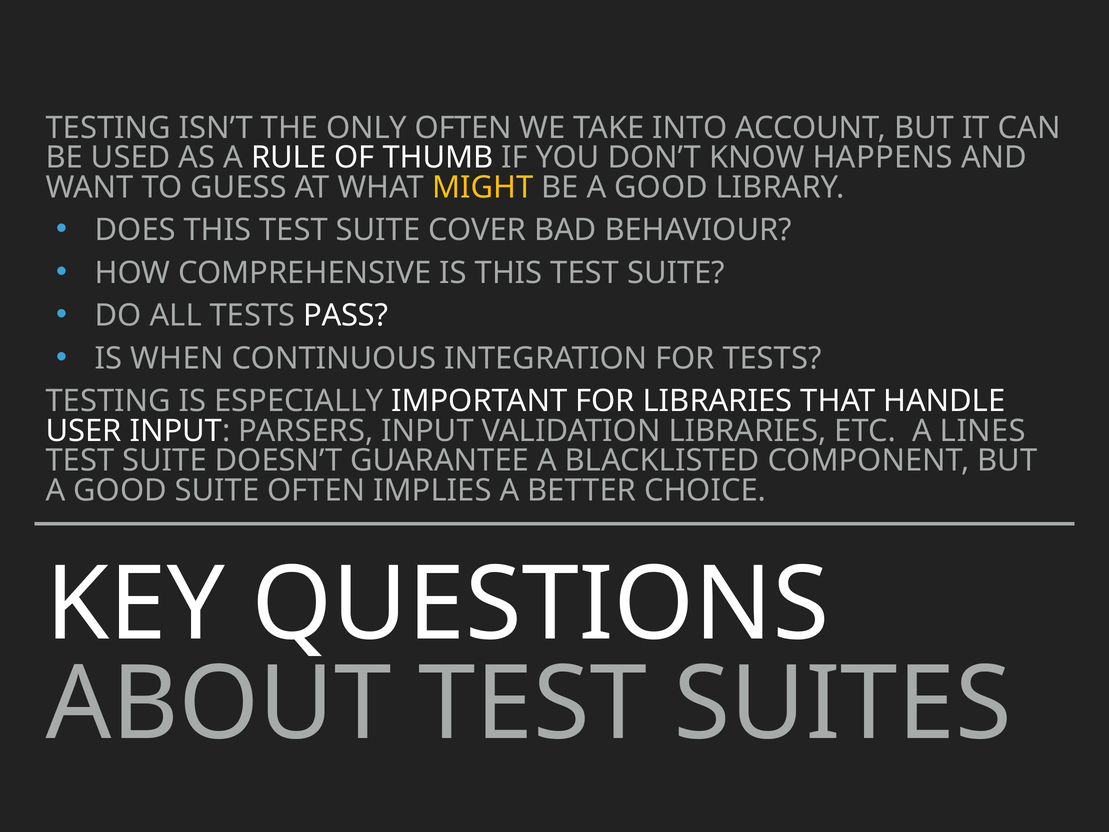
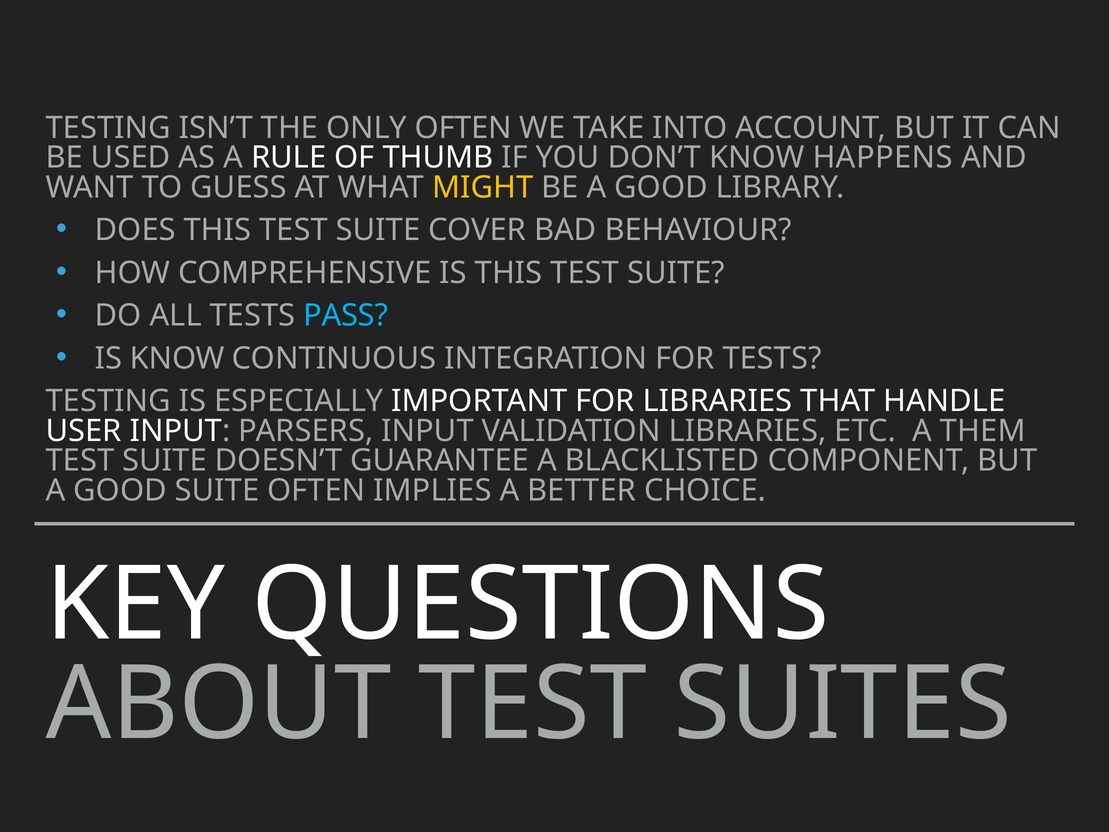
PASS colour: white -> light blue
IS WHEN: WHEN -> KNOW
LINES: LINES -> THEM
